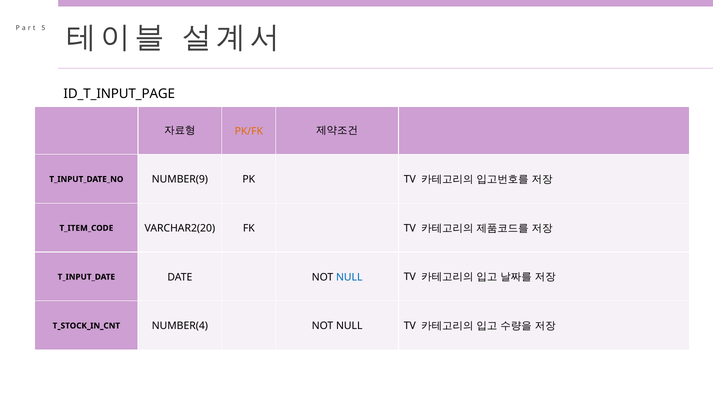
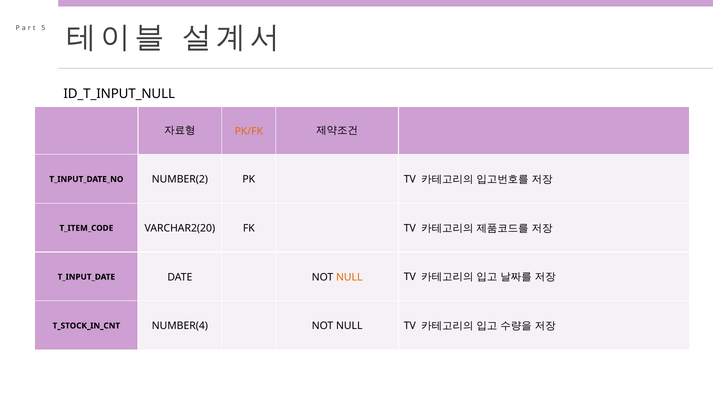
ID_T_INPUT_PAGE: ID_T_INPUT_PAGE -> ID_T_INPUT_NULL
NUMBER(9: NUMBER(9 -> NUMBER(2
NULL at (349, 277) colour: blue -> orange
